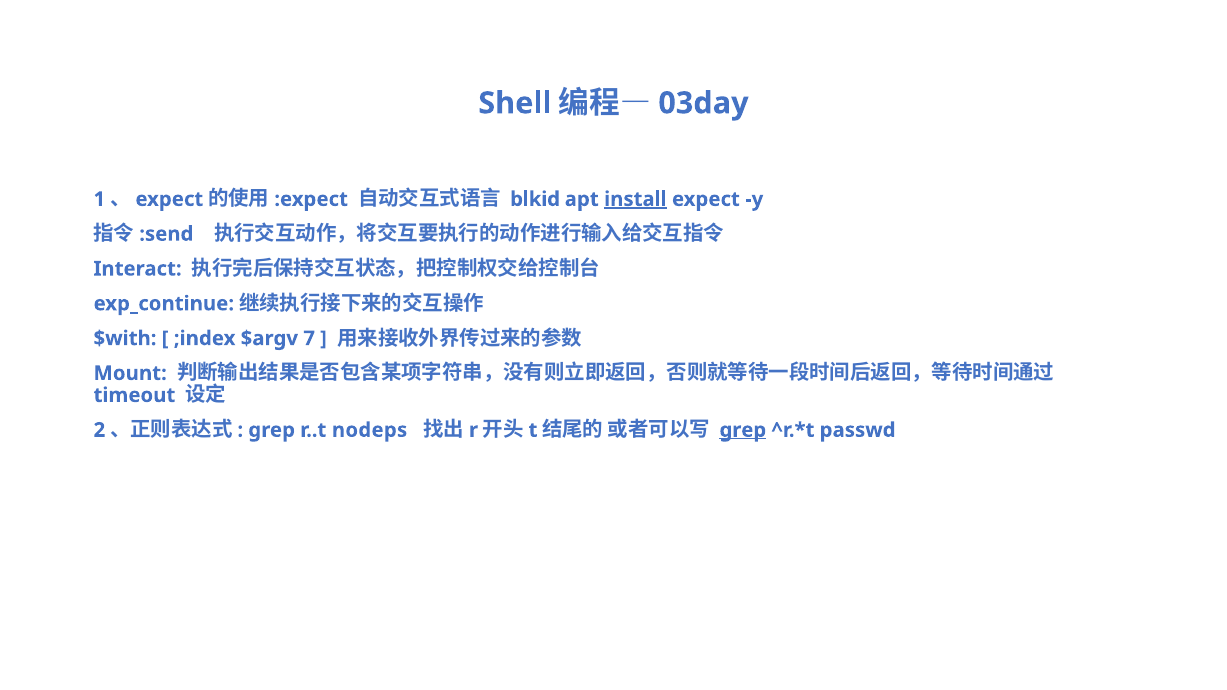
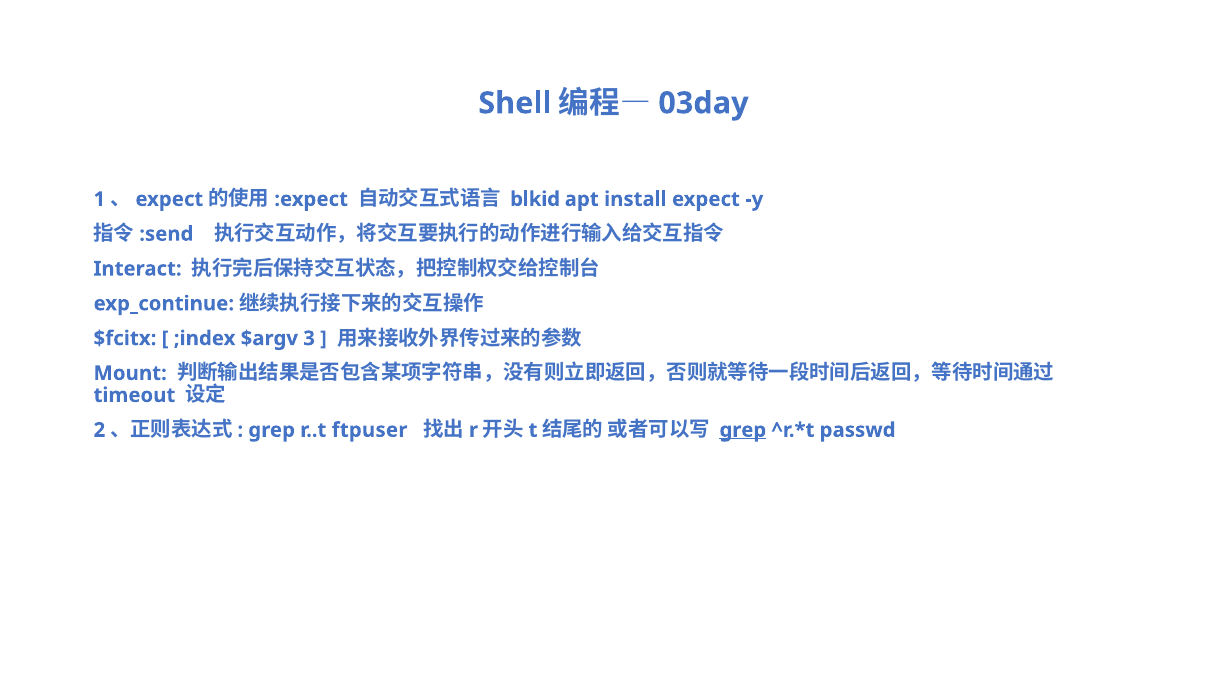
install underline: present -> none
$with: $with -> $fcitx
7: 7 -> 3
nodeps: nodeps -> ftpuser
